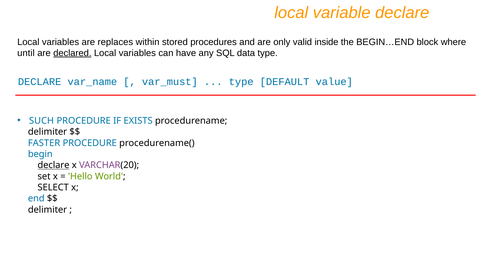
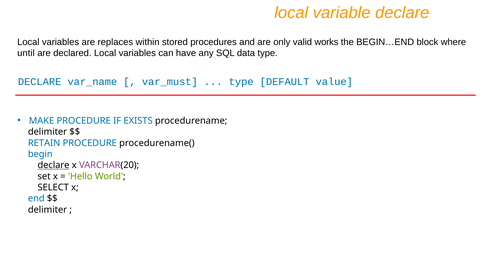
inside: inside -> works
declared underline: present -> none
SUCH: SUCH -> MAKE
FASTER: FASTER -> RETAIN
